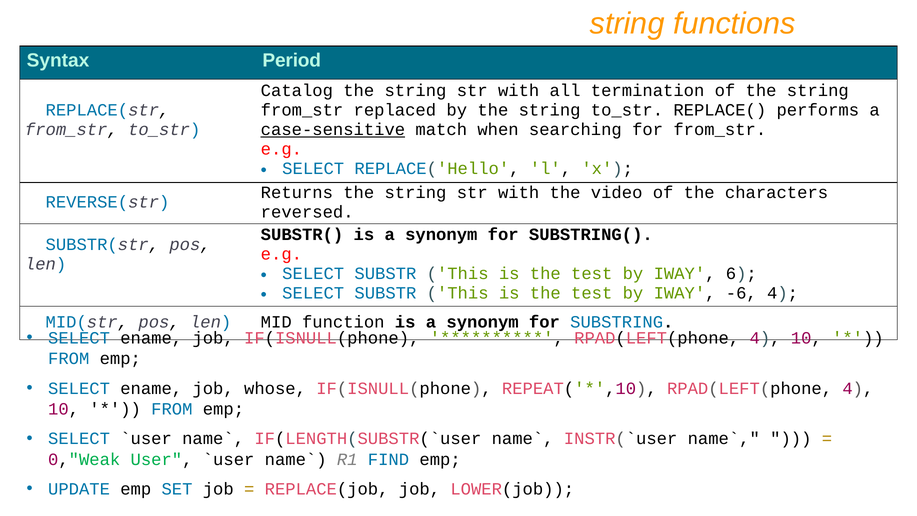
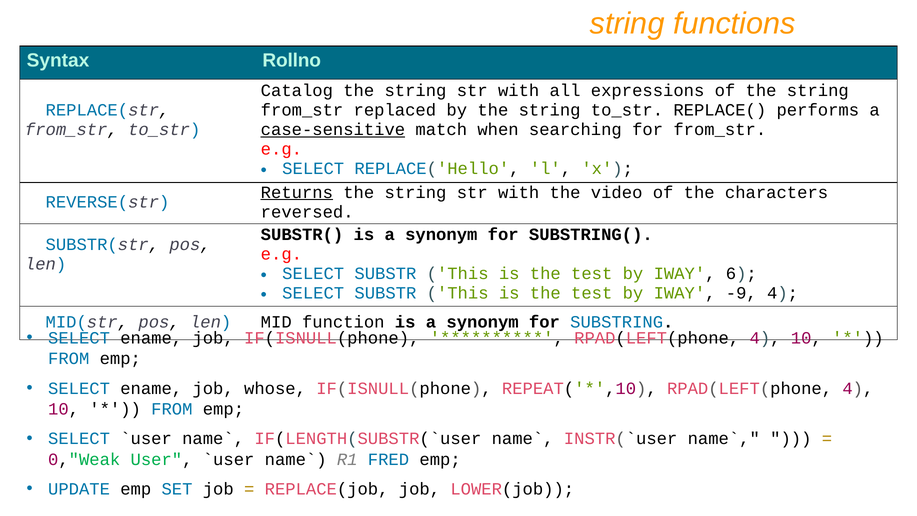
Period: Period -> Rollno
termination: termination -> expressions
Returns underline: none -> present
-6: -6 -> -9
FIND: FIND -> FRED
